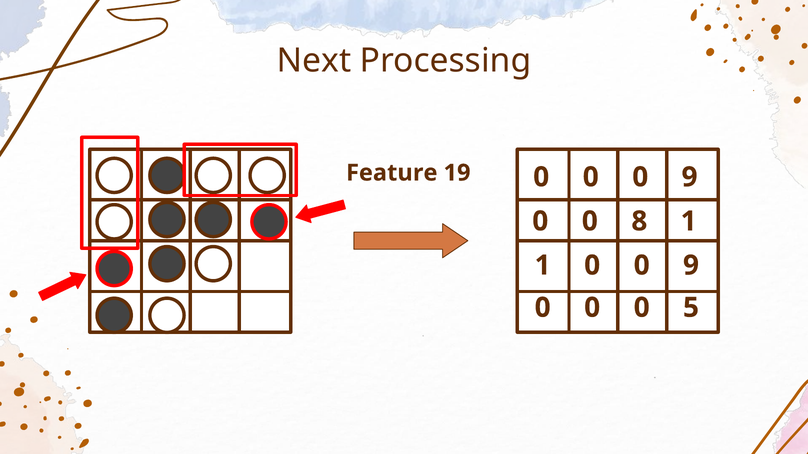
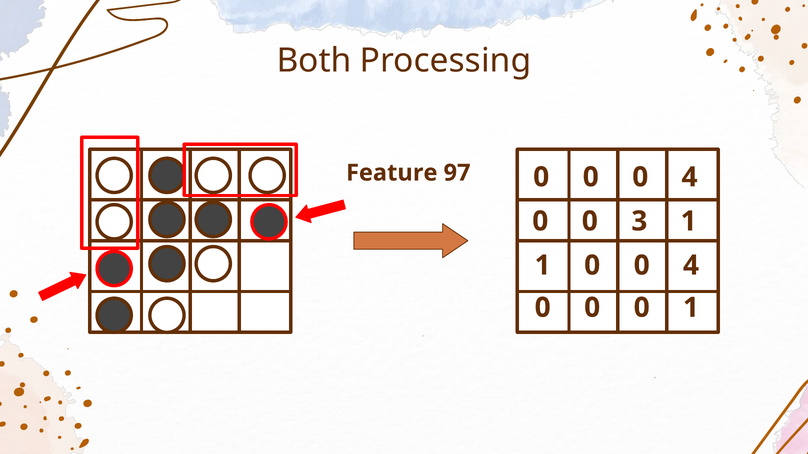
Next: Next -> Both
19: 19 -> 97
0 0 9: 9 -> 4
8: 8 -> 3
1 0 9: 9 -> 4
0 0 5: 5 -> 1
